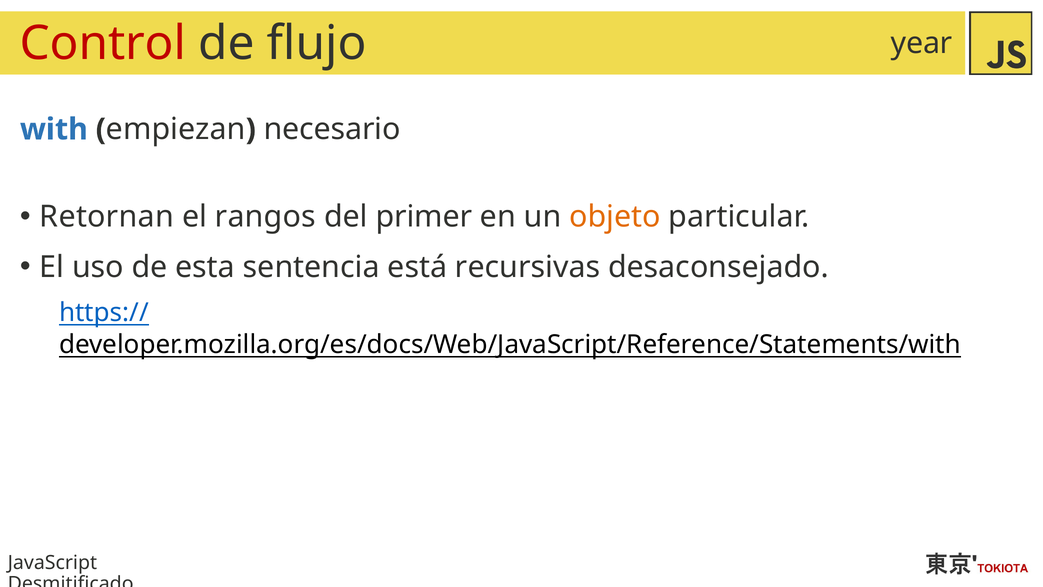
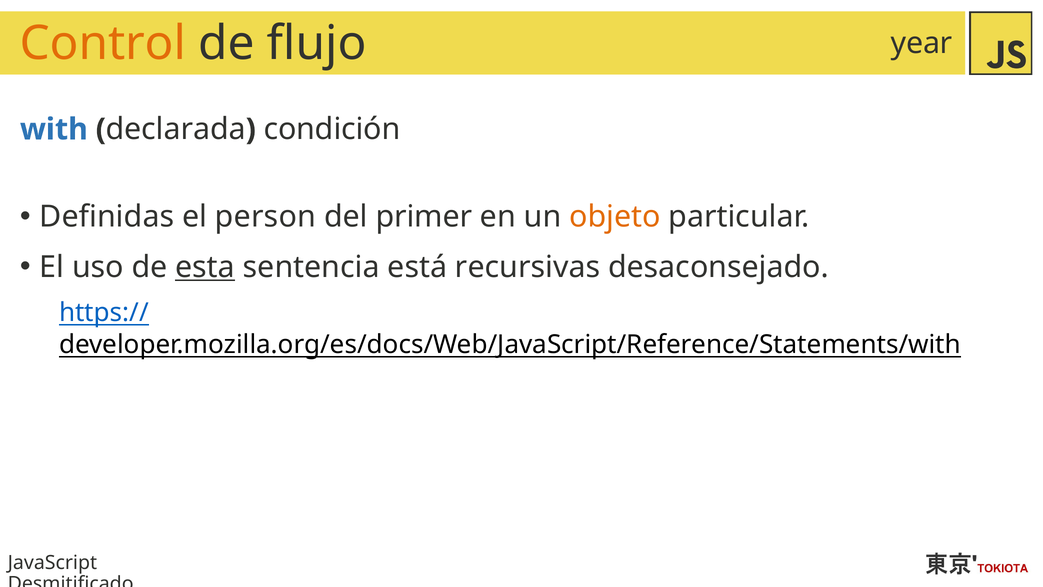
Control colour: red -> orange
empiezan: empiezan -> declarada
necesario: necesario -> condición
Retornan: Retornan -> Definidas
rangos: rangos -> person
esta underline: none -> present
